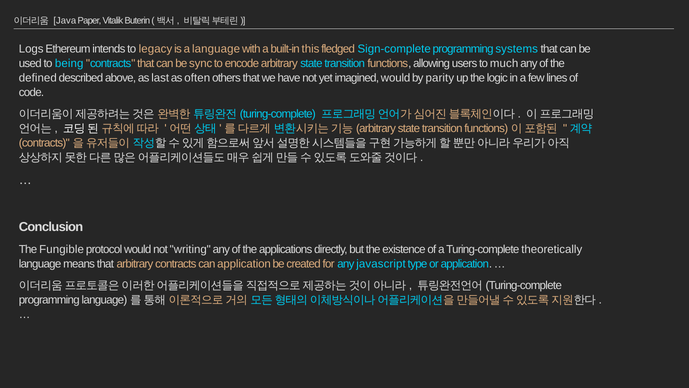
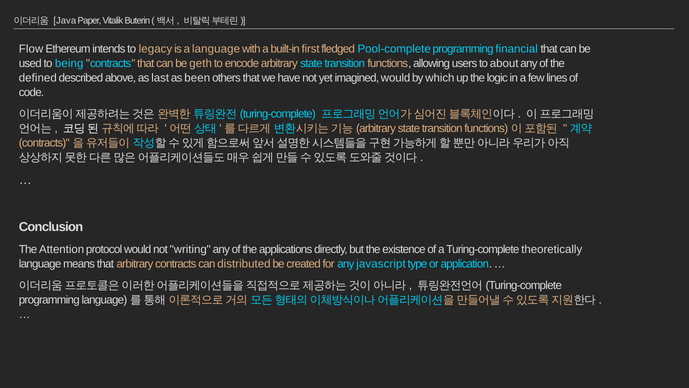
Logs: Logs -> Flow
this: this -> first
Sign-complete: Sign-complete -> Pool-complete
systems: systems -> financial
sync: sync -> geth
much: much -> about
often: often -> been
parity: parity -> which
Fungible: Fungible -> Attention
can application: application -> distributed
